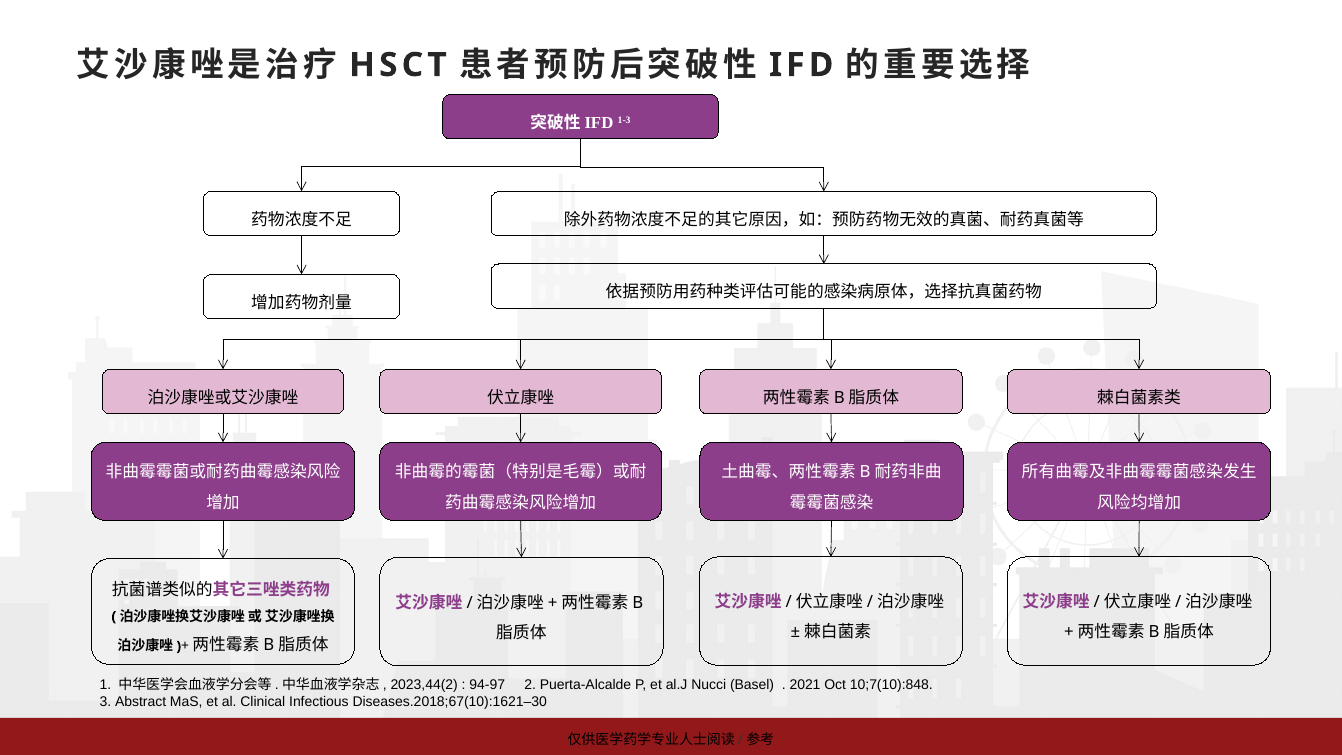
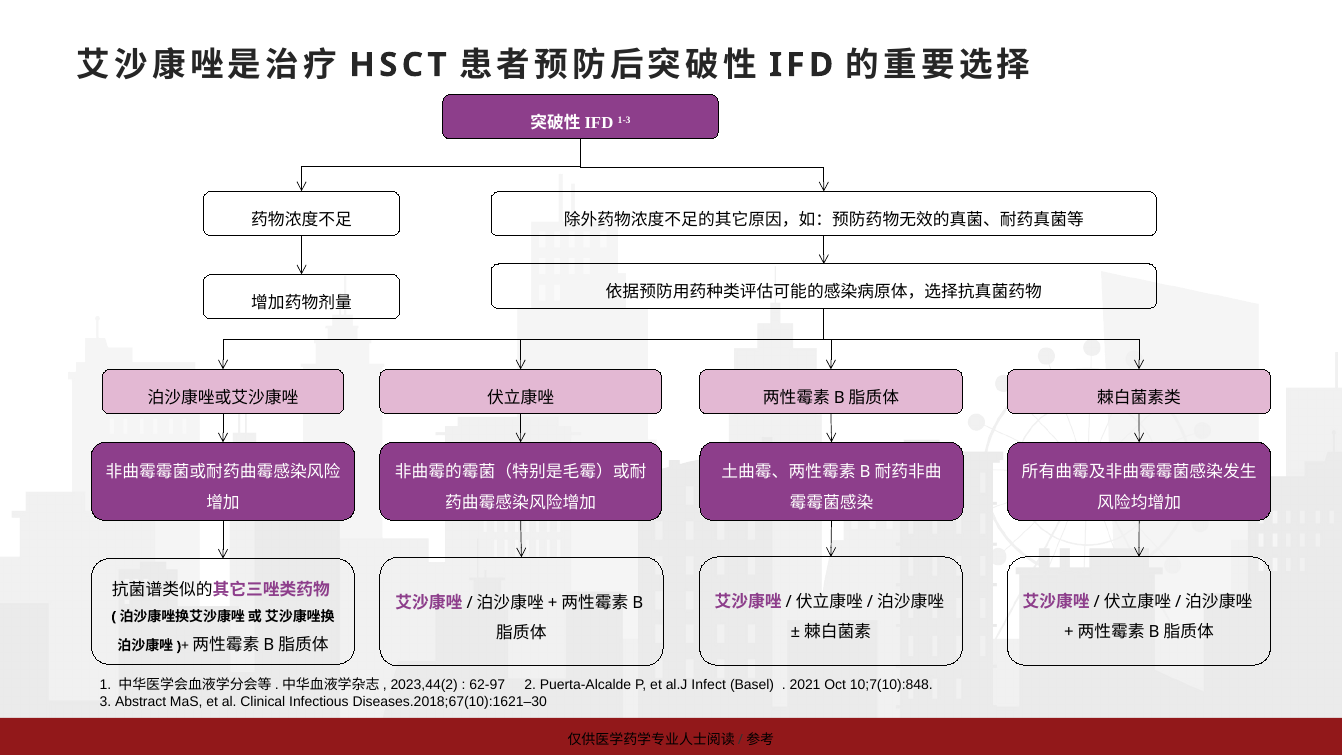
94-97: 94-97 -> 62-97
Nucci: Nucci -> Infect
